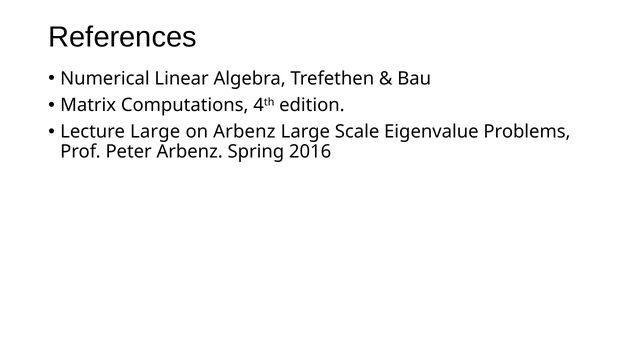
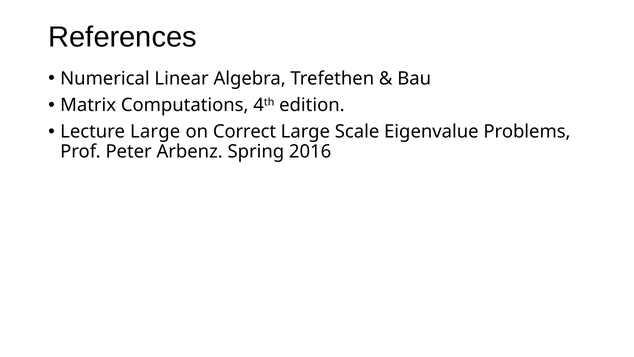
on Arbenz: Arbenz -> Correct
